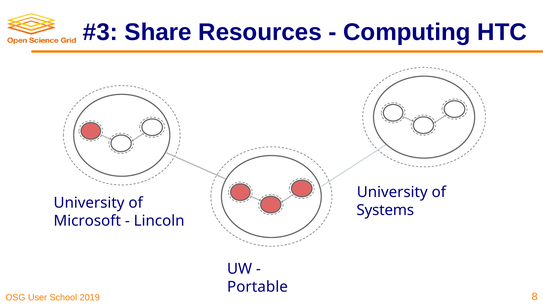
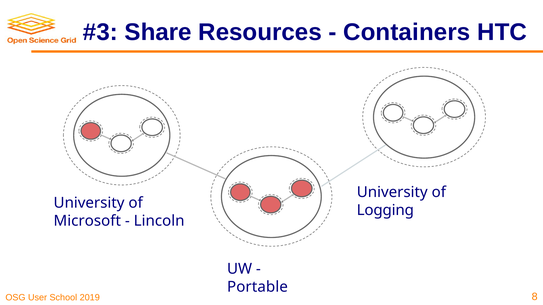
Computing: Computing -> Containers
Systems: Systems -> Logging
